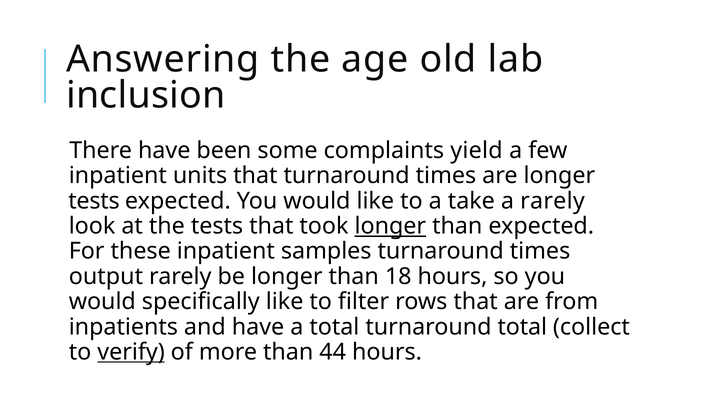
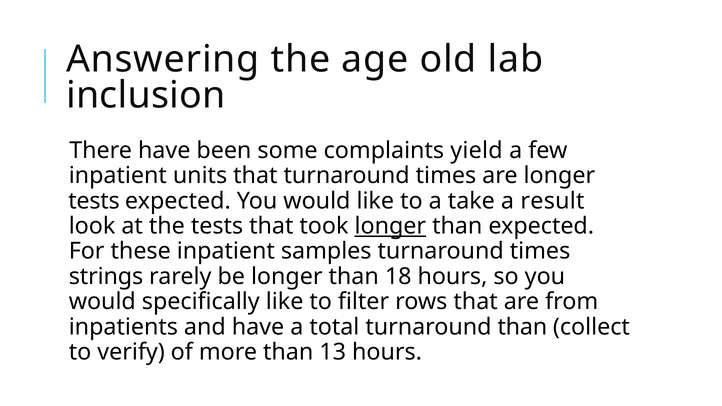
a rarely: rarely -> result
output: output -> strings
turnaround total: total -> than
verify underline: present -> none
44: 44 -> 13
